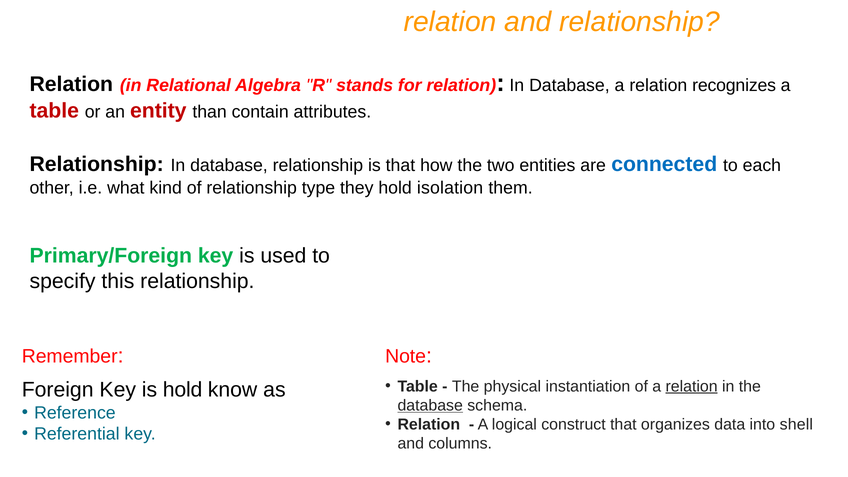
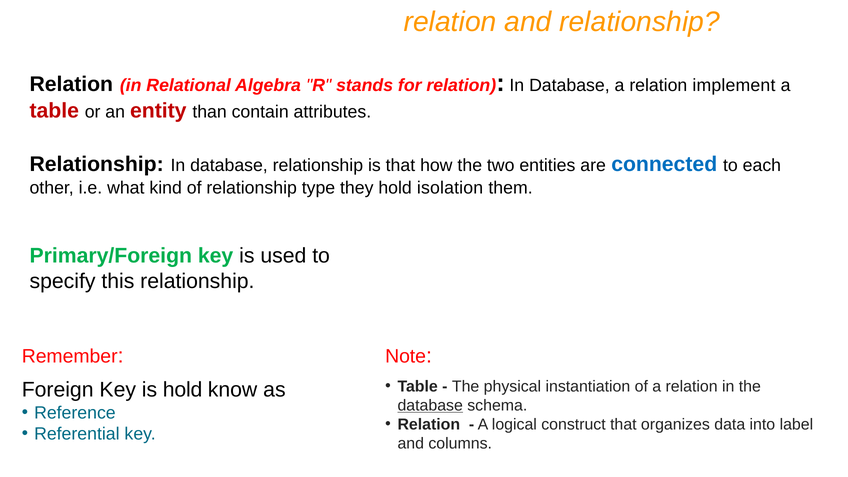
recognizes: recognizes -> implement
relation at (692, 386) underline: present -> none
shell: shell -> label
